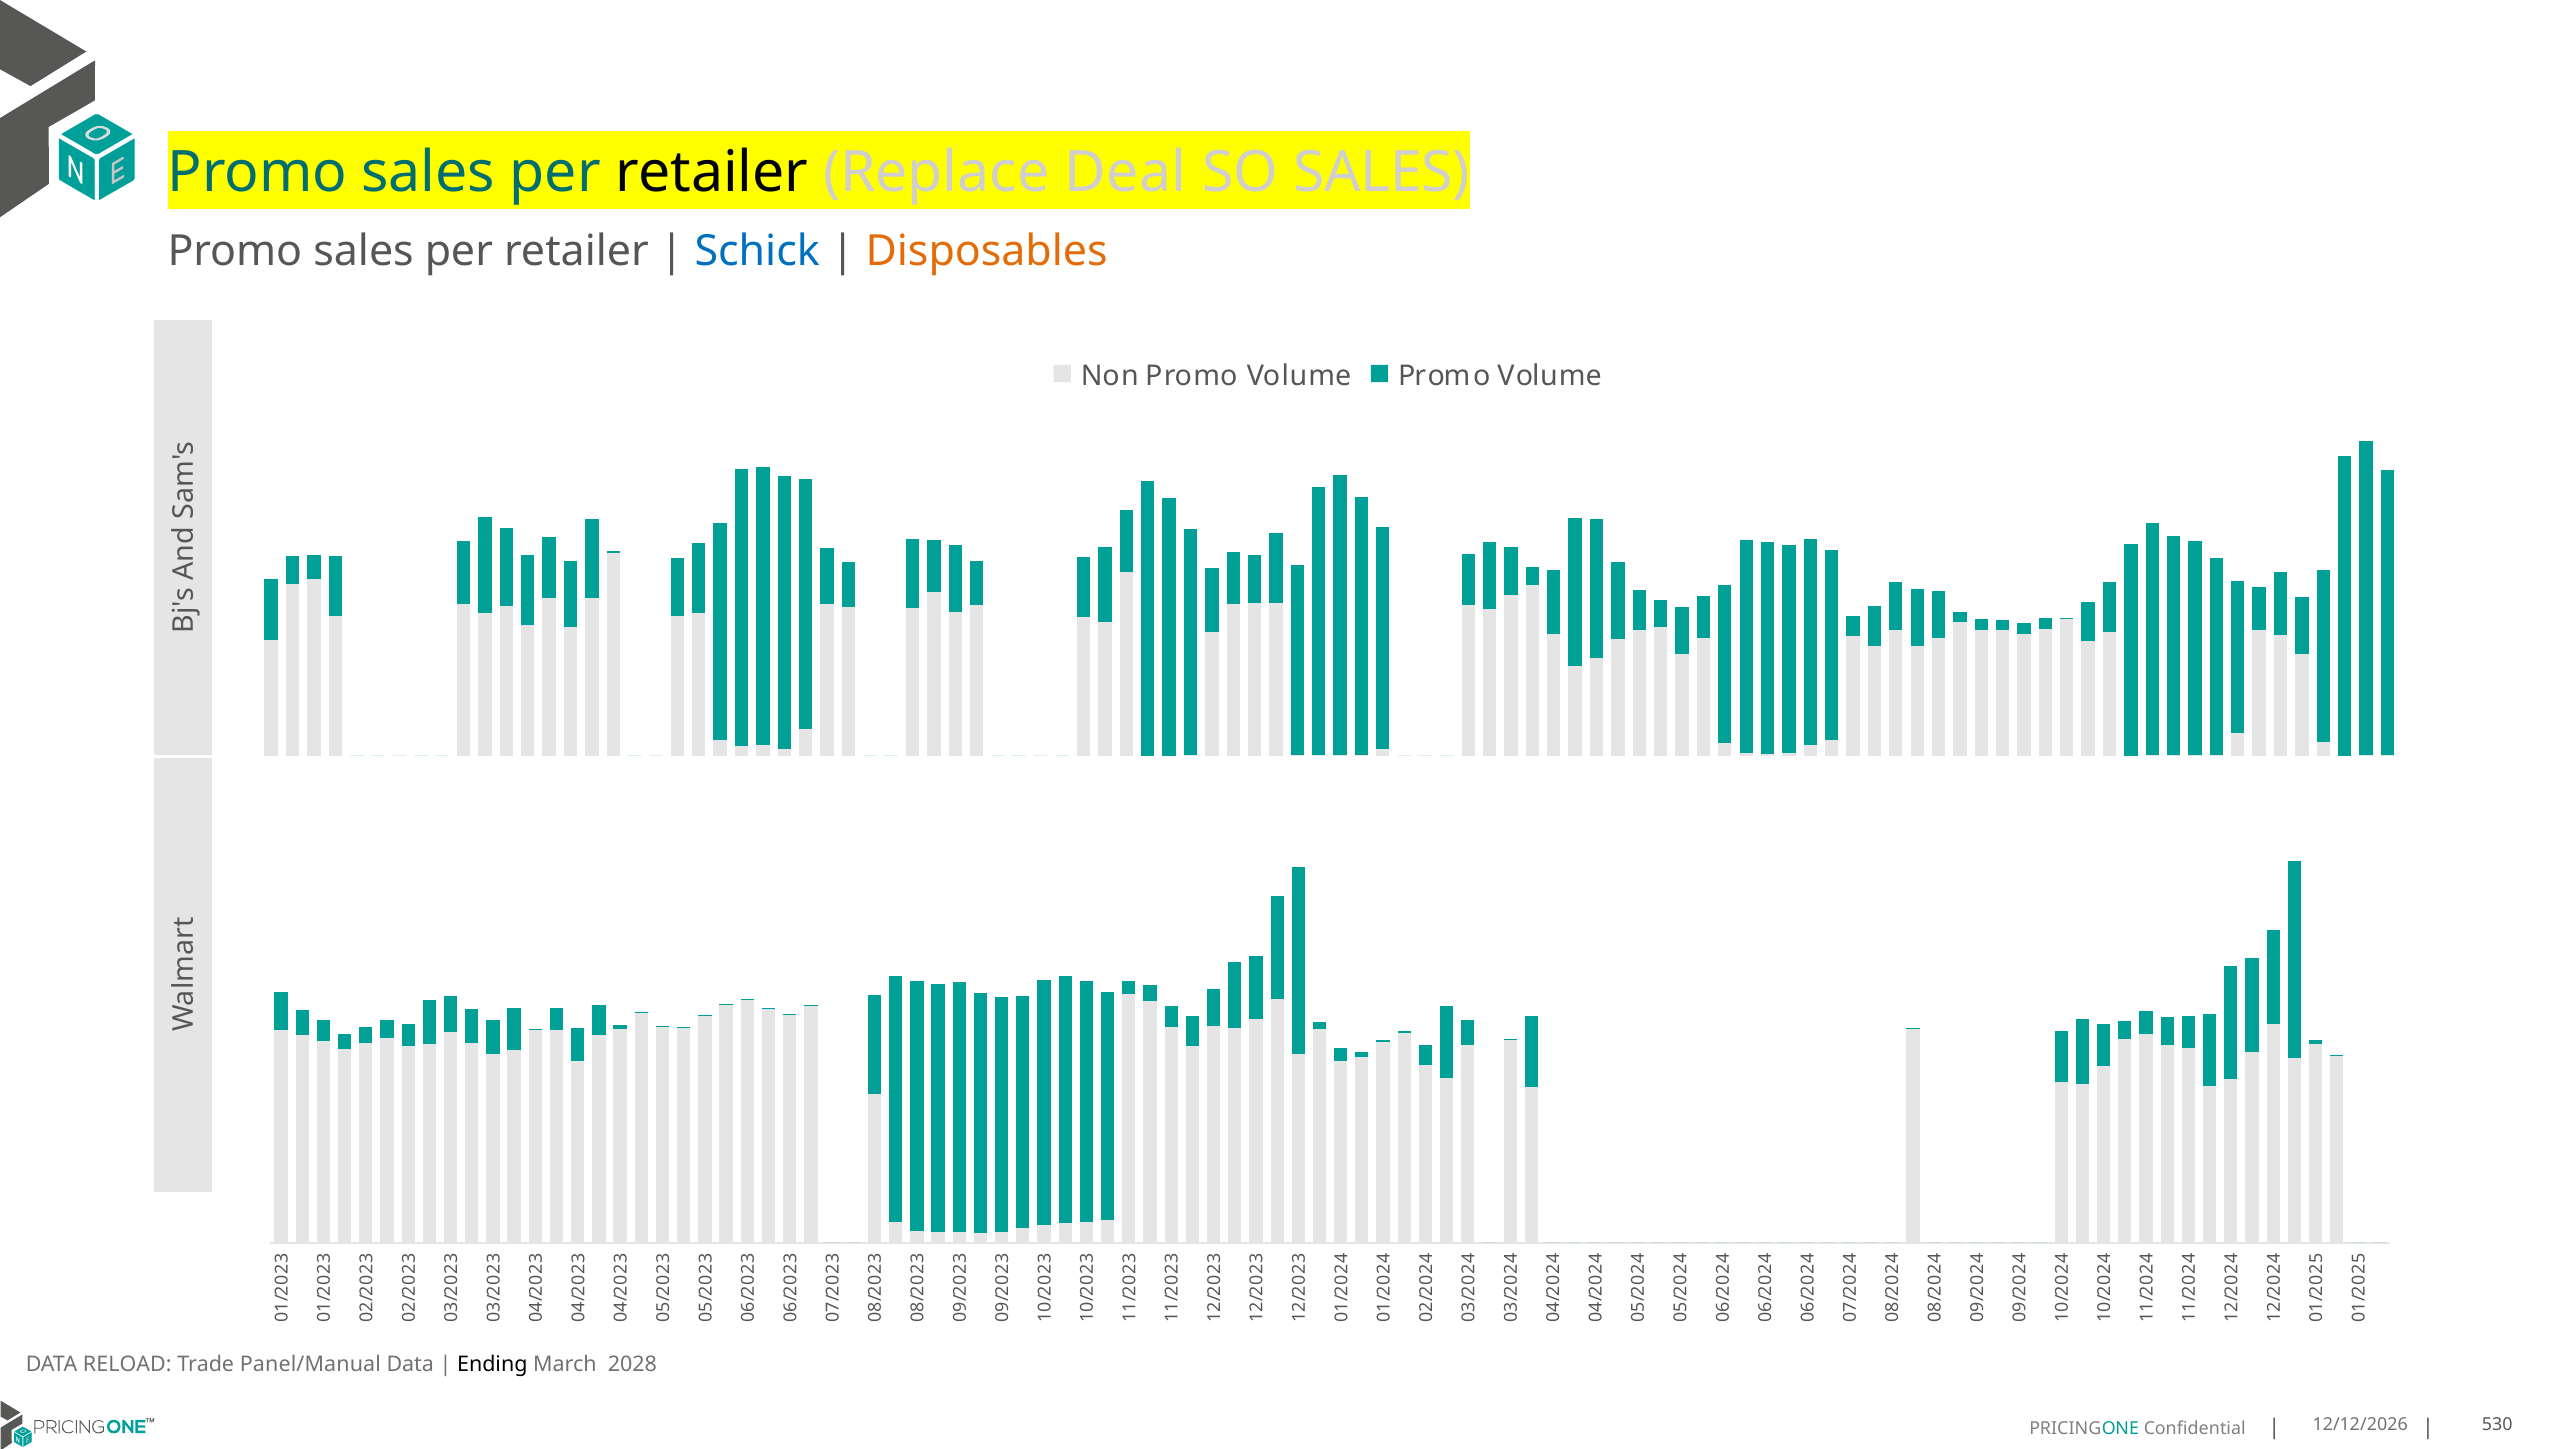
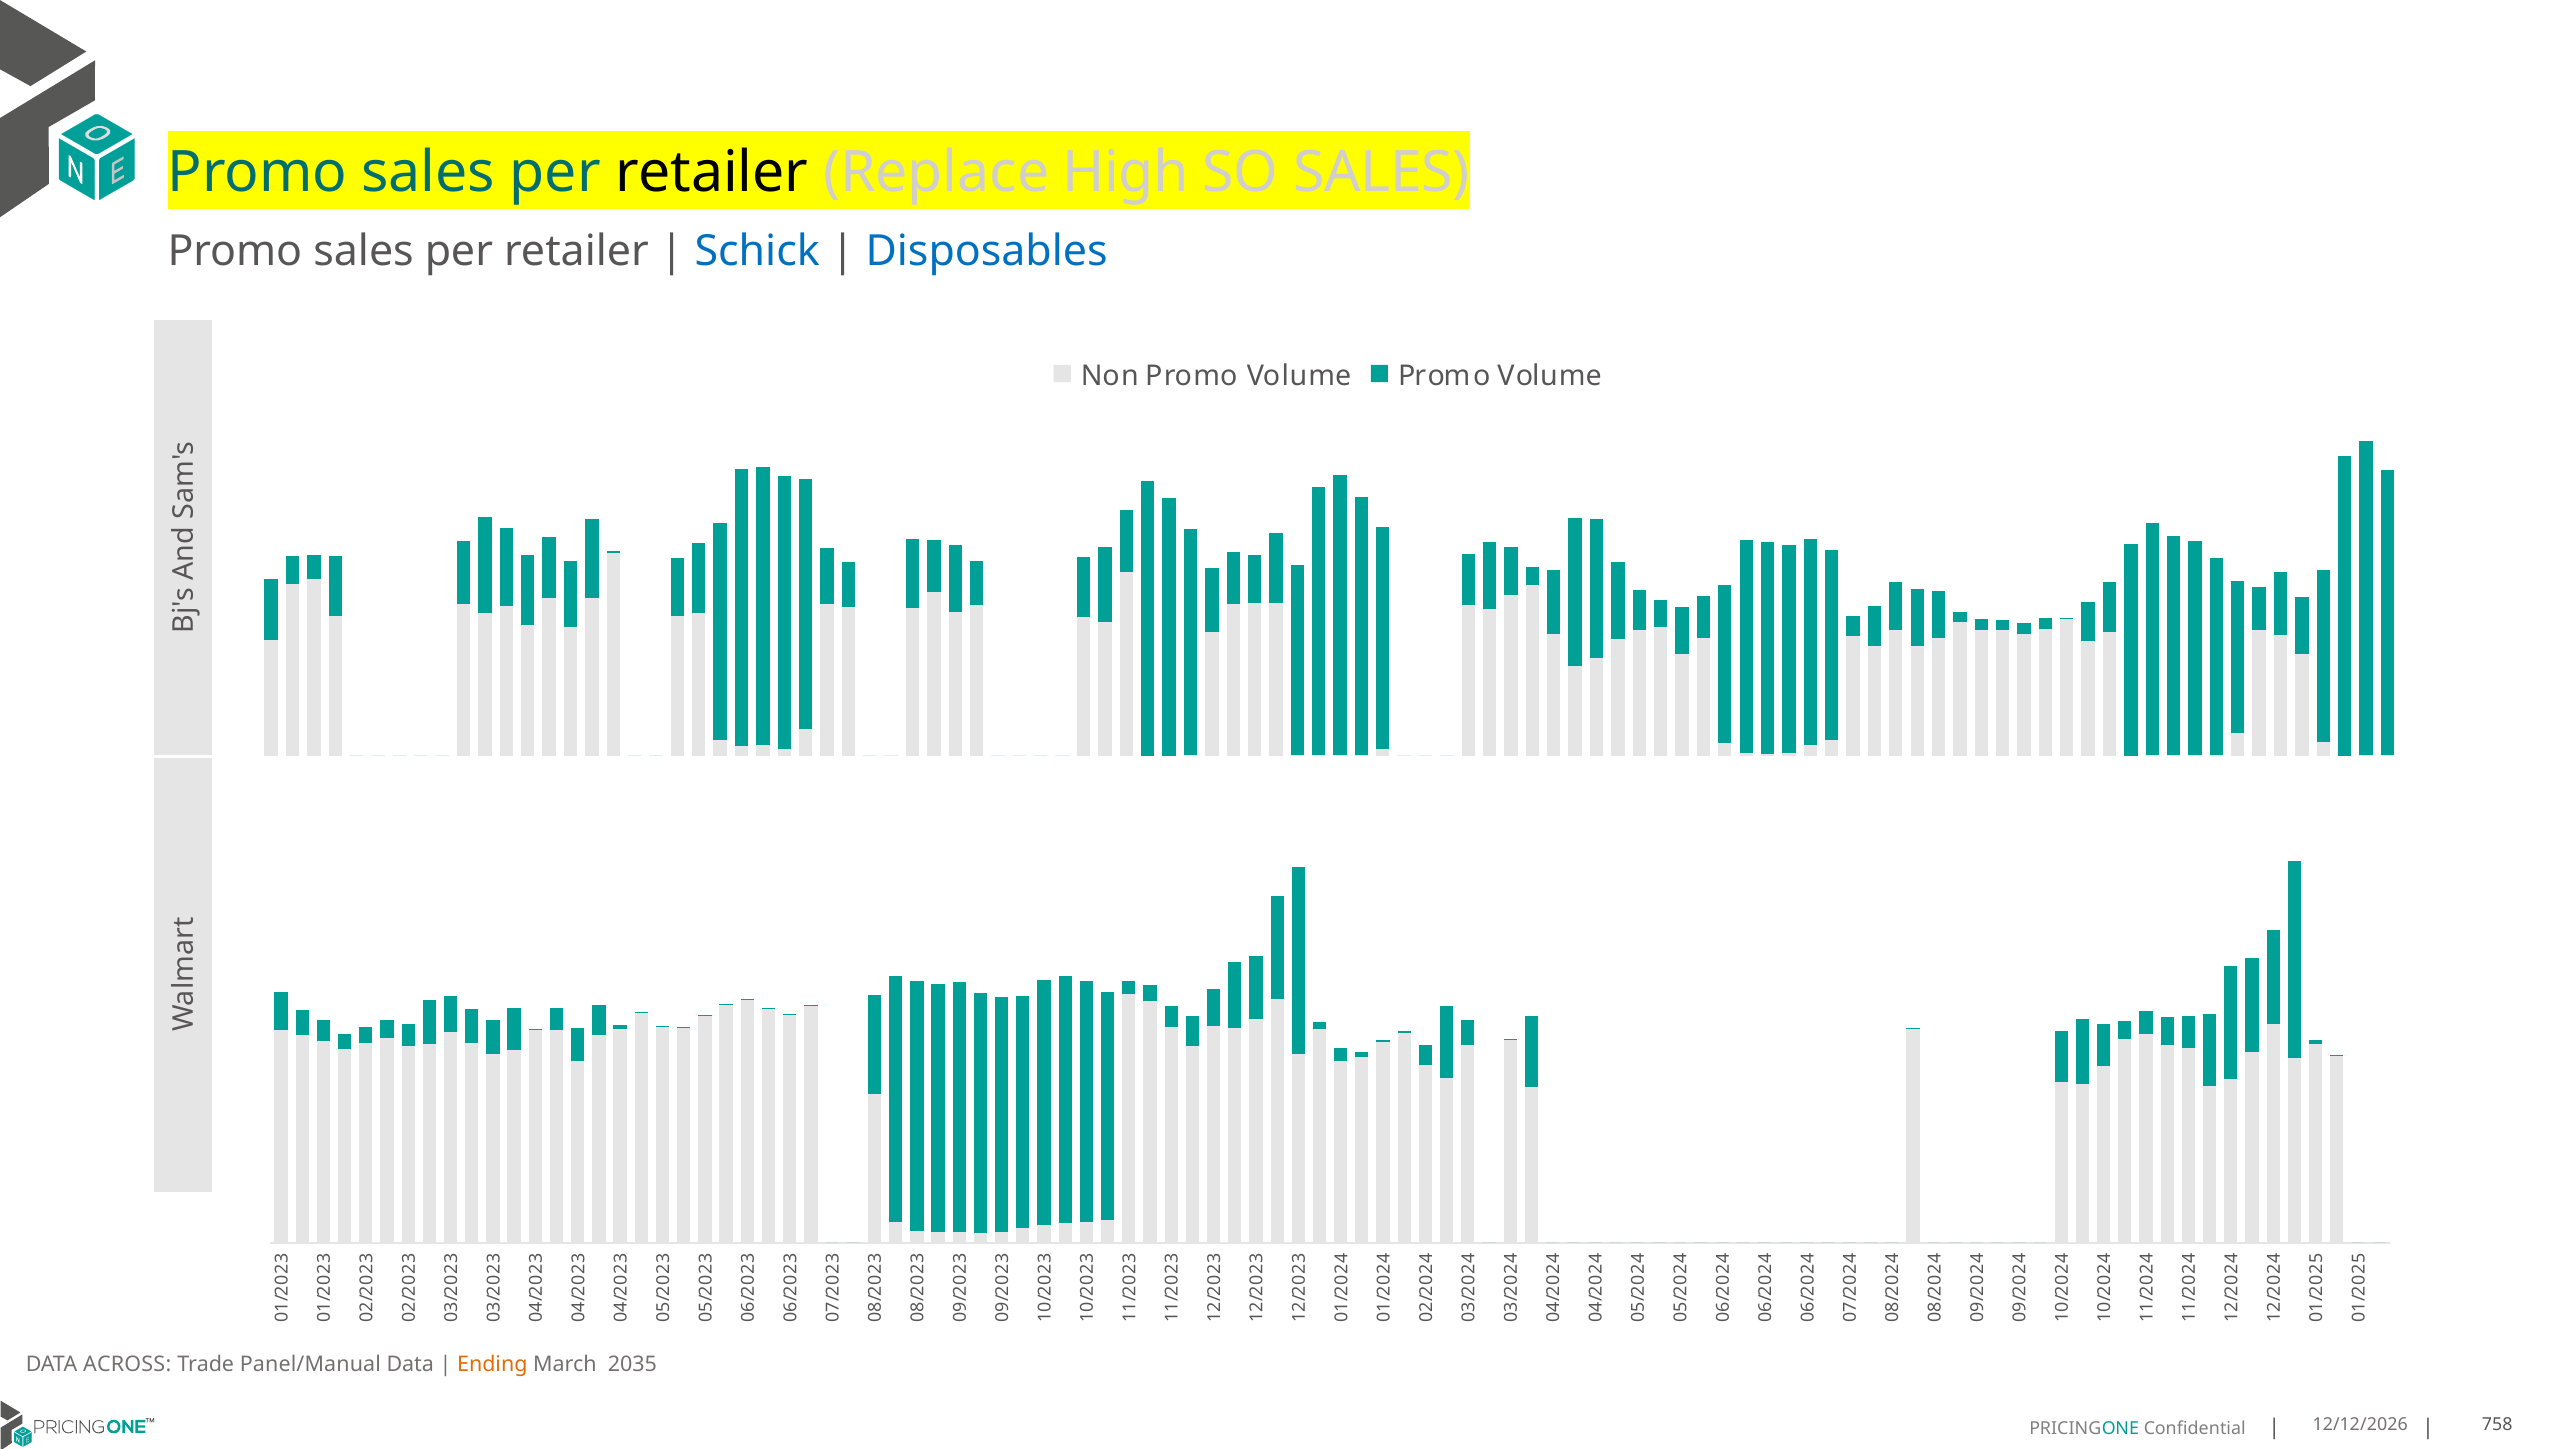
Deal: Deal -> High
Disposables colour: orange -> blue
RELOAD: RELOAD -> ACROSS
Ending colour: black -> orange
2028: 2028 -> 2035
530: 530 -> 758
